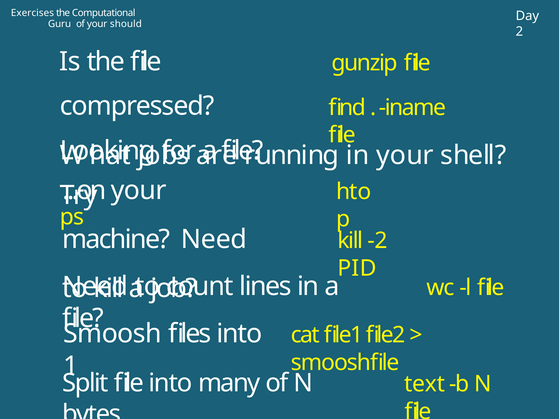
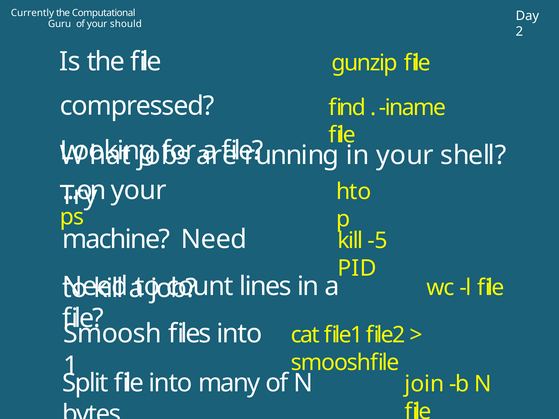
Exercises: Exercises -> Currently
-2: -2 -> -5
text: text -> join
